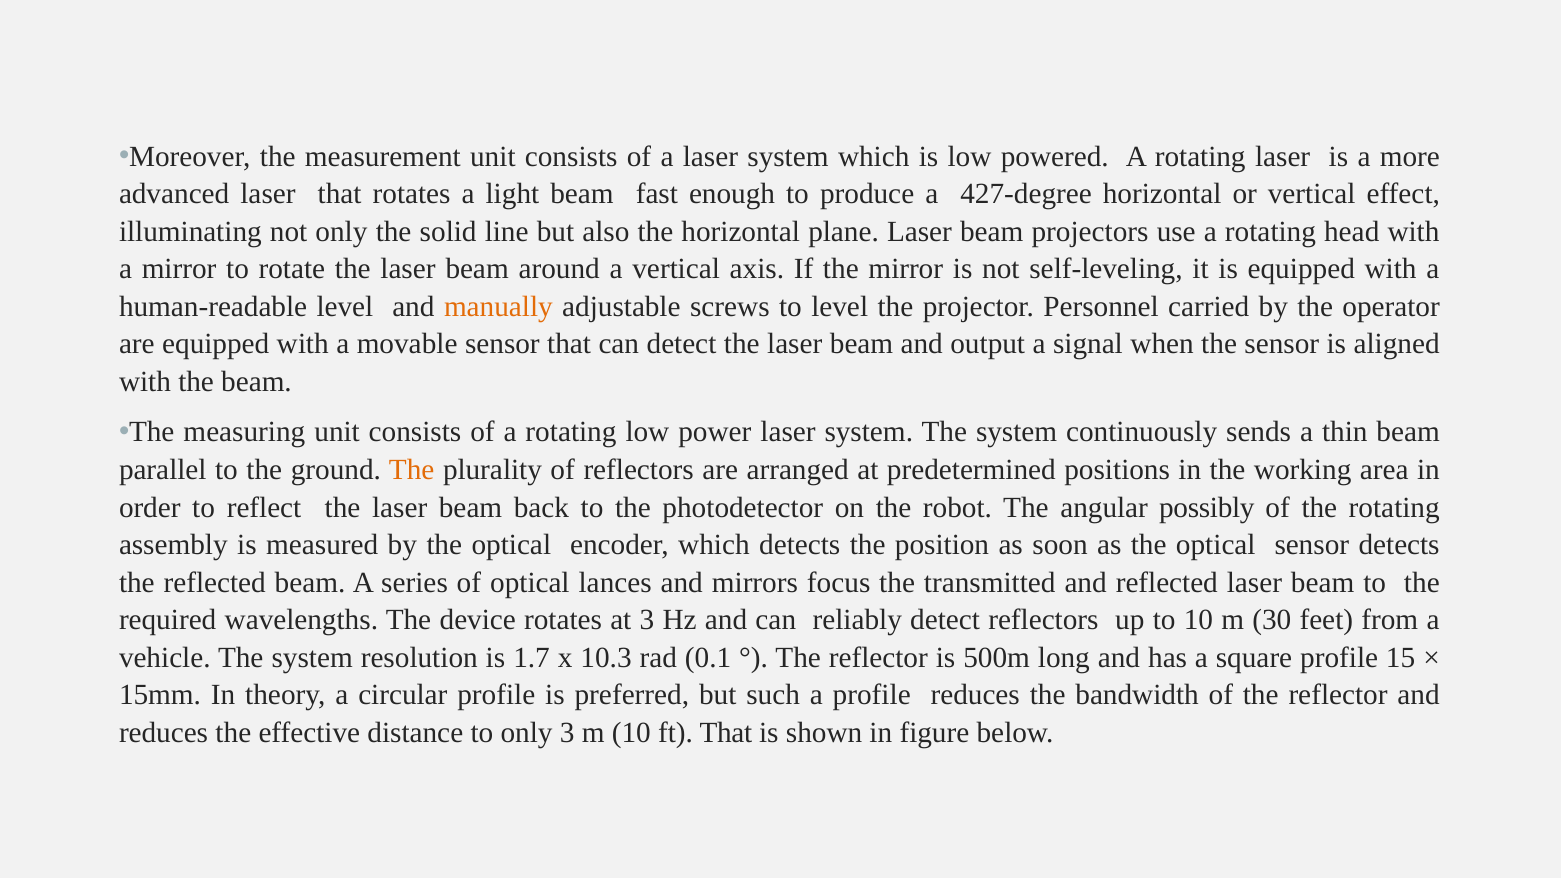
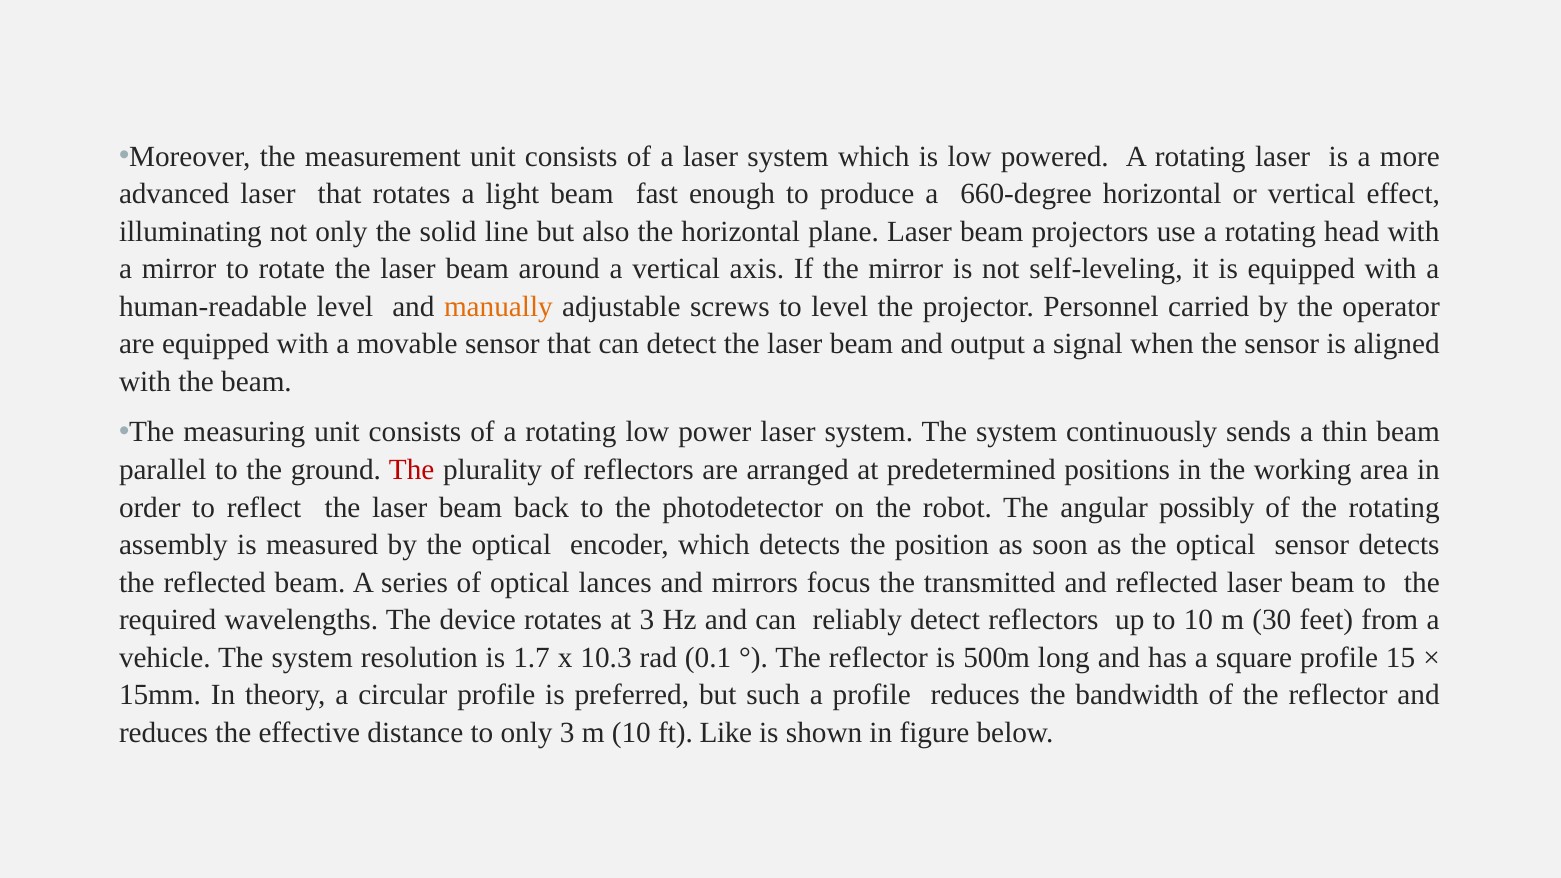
427-degree: 427-degree -> 660-degree
The at (412, 470) colour: orange -> red
ft That: That -> Like
